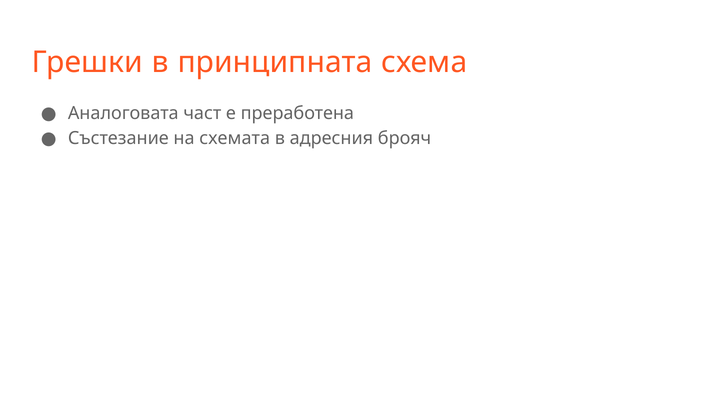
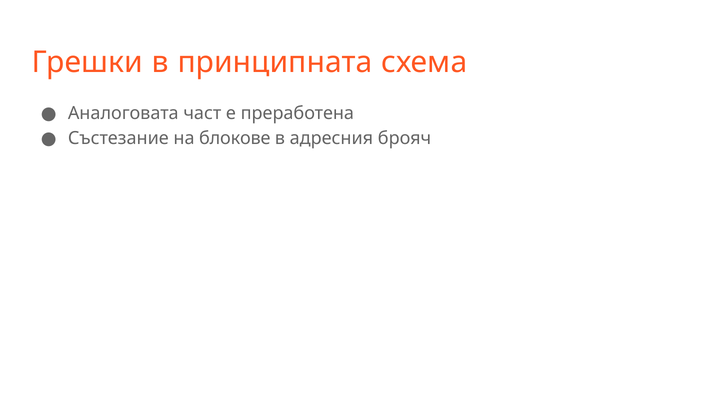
схемата: схемата -> блокове
